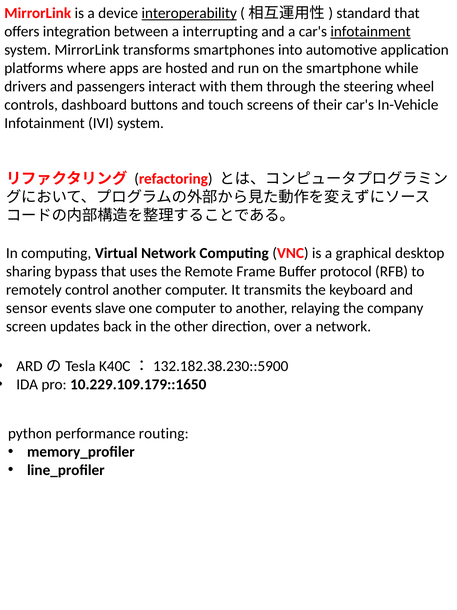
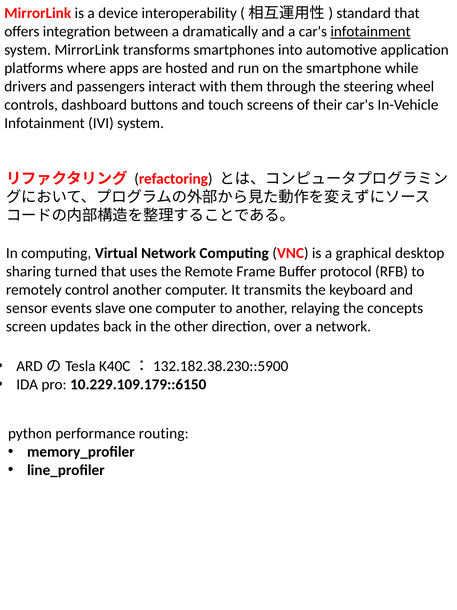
interoperability underline: present -> none
interrupting: interrupting -> dramatically
bypass: bypass -> turned
company: company -> concepts
10.229.109.179::1650: 10.229.109.179::1650 -> 10.229.109.179::6150
